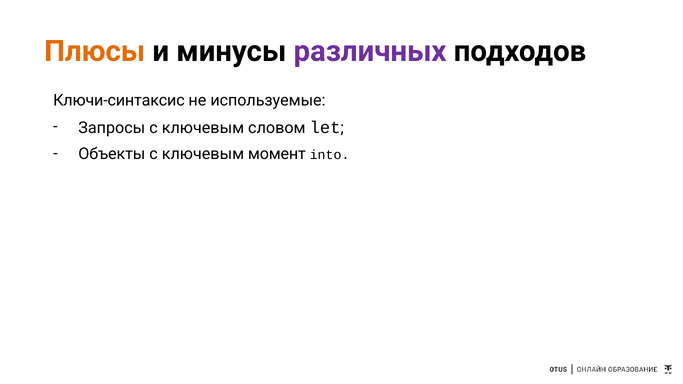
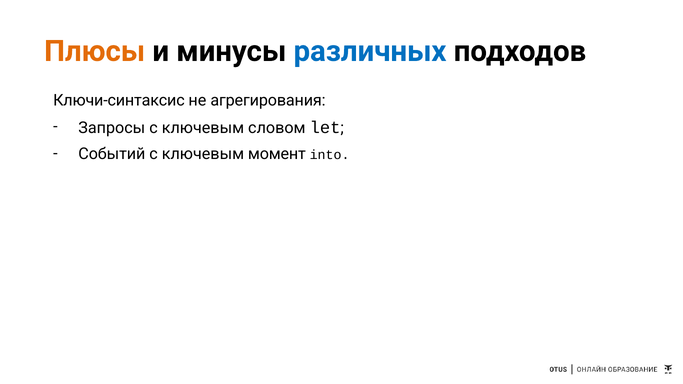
различных colour: purple -> blue
используемые: используемые -> агрегирования
Объекты: Объекты -> Событий
